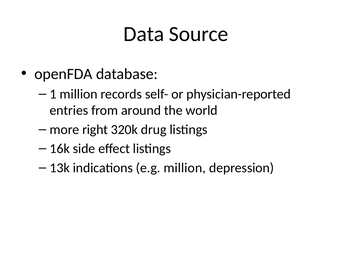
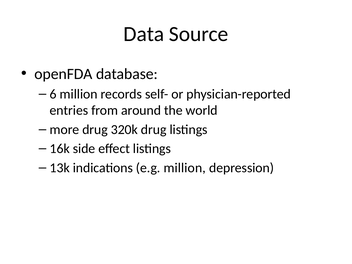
1: 1 -> 6
more right: right -> drug
